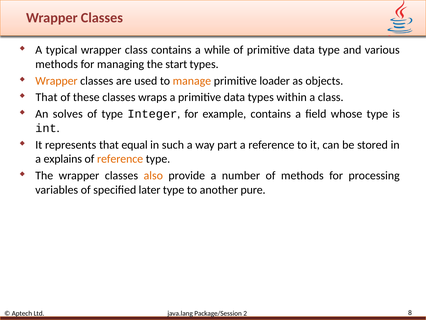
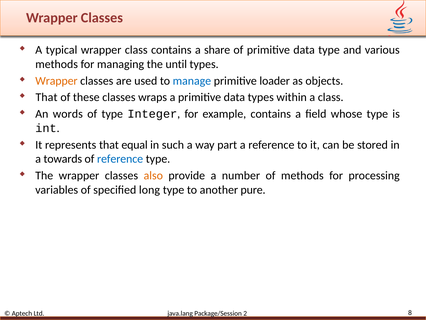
while: while -> share
start: start -> until
manage colour: orange -> blue
solves: solves -> words
explains: explains -> towards
reference at (120, 159) colour: orange -> blue
later: later -> long
